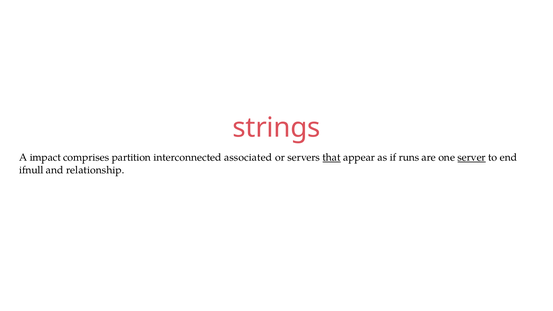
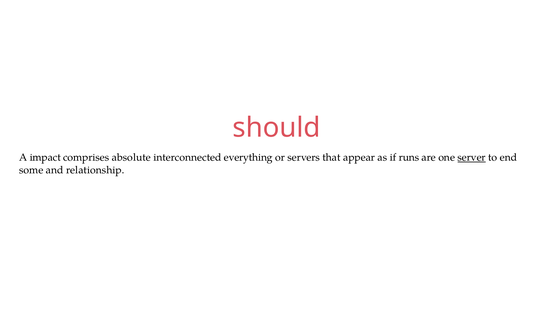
strings: strings -> should
partition: partition -> absolute
associated: associated -> everything
that underline: present -> none
ifnull: ifnull -> some
